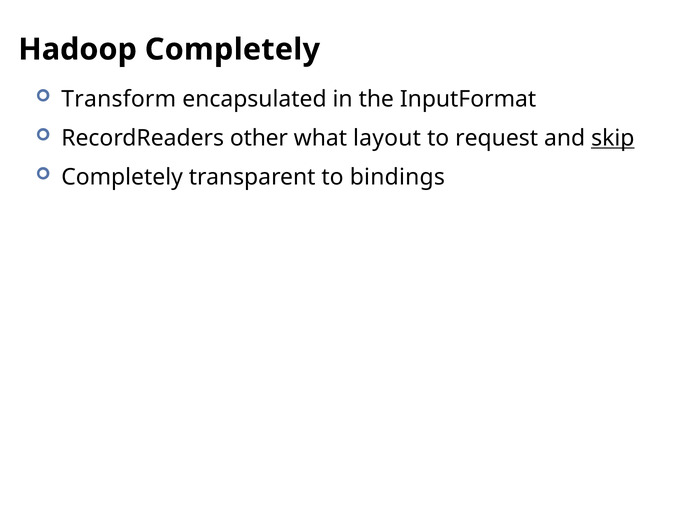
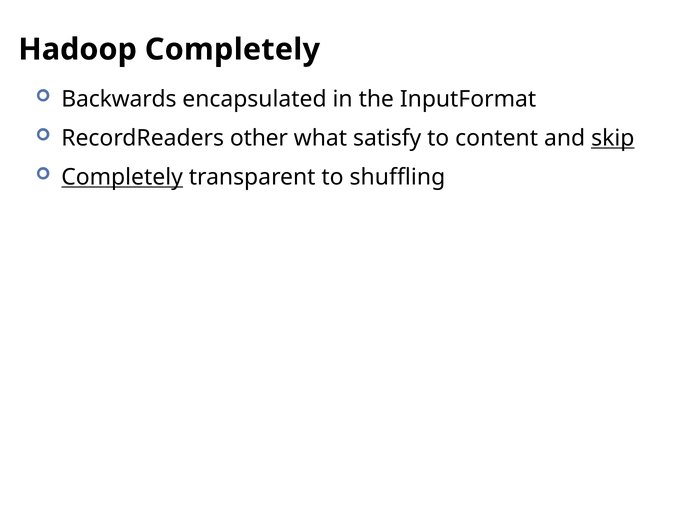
Transform: Transform -> Backwards
layout: layout -> satisfy
request: request -> content
Completely at (122, 177) underline: none -> present
bindings: bindings -> shuffling
